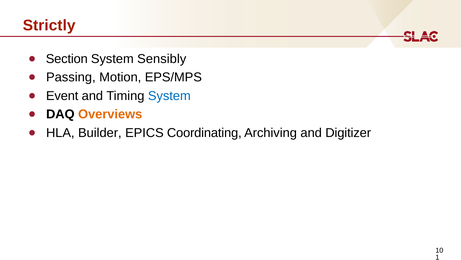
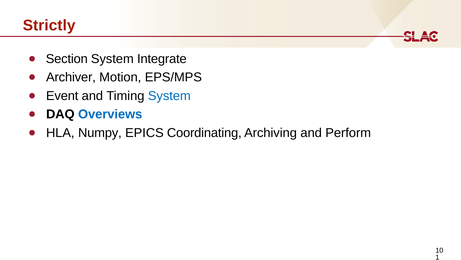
Sensibly: Sensibly -> Integrate
Passing: Passing -> Archiver
Overviews colour: orange -> blue
Builder: Builder -> Numpy
Digitizer: Digitizer -> Perform
